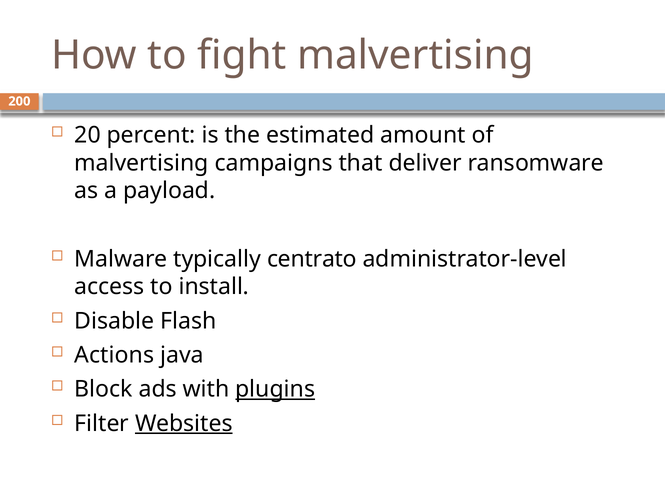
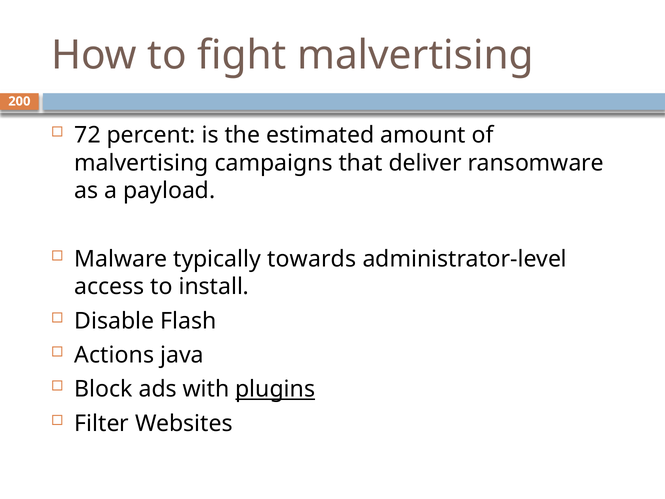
20: 20 -> 72
centrato: centrato -> towards
Websites underline: present -> none
